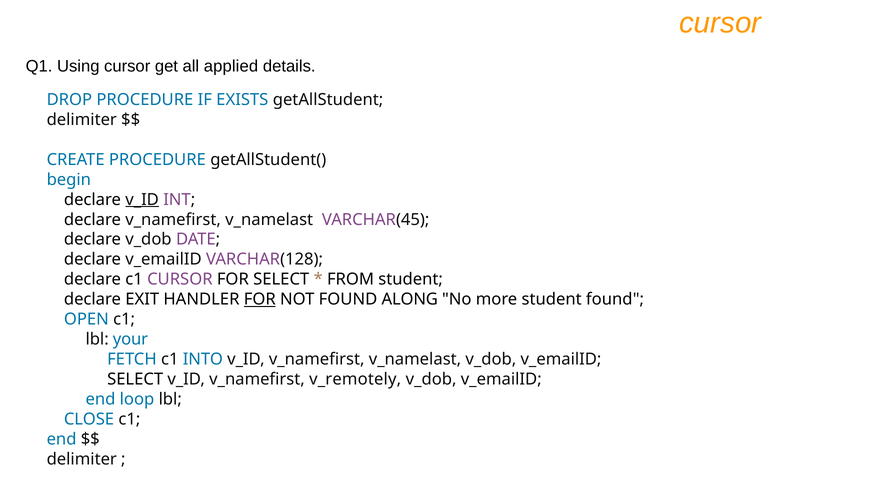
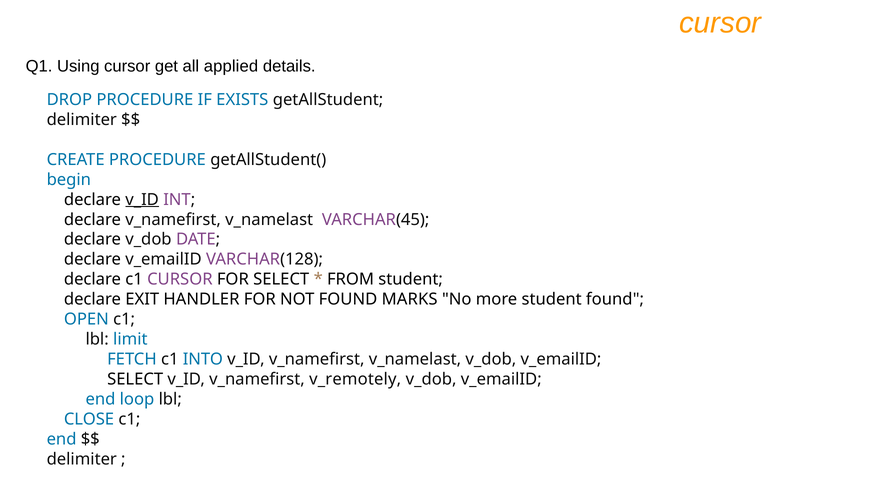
FOR at (260, 299) underline: present -> none
ALONG: ALONG -> MARKS
your: your -> limit
